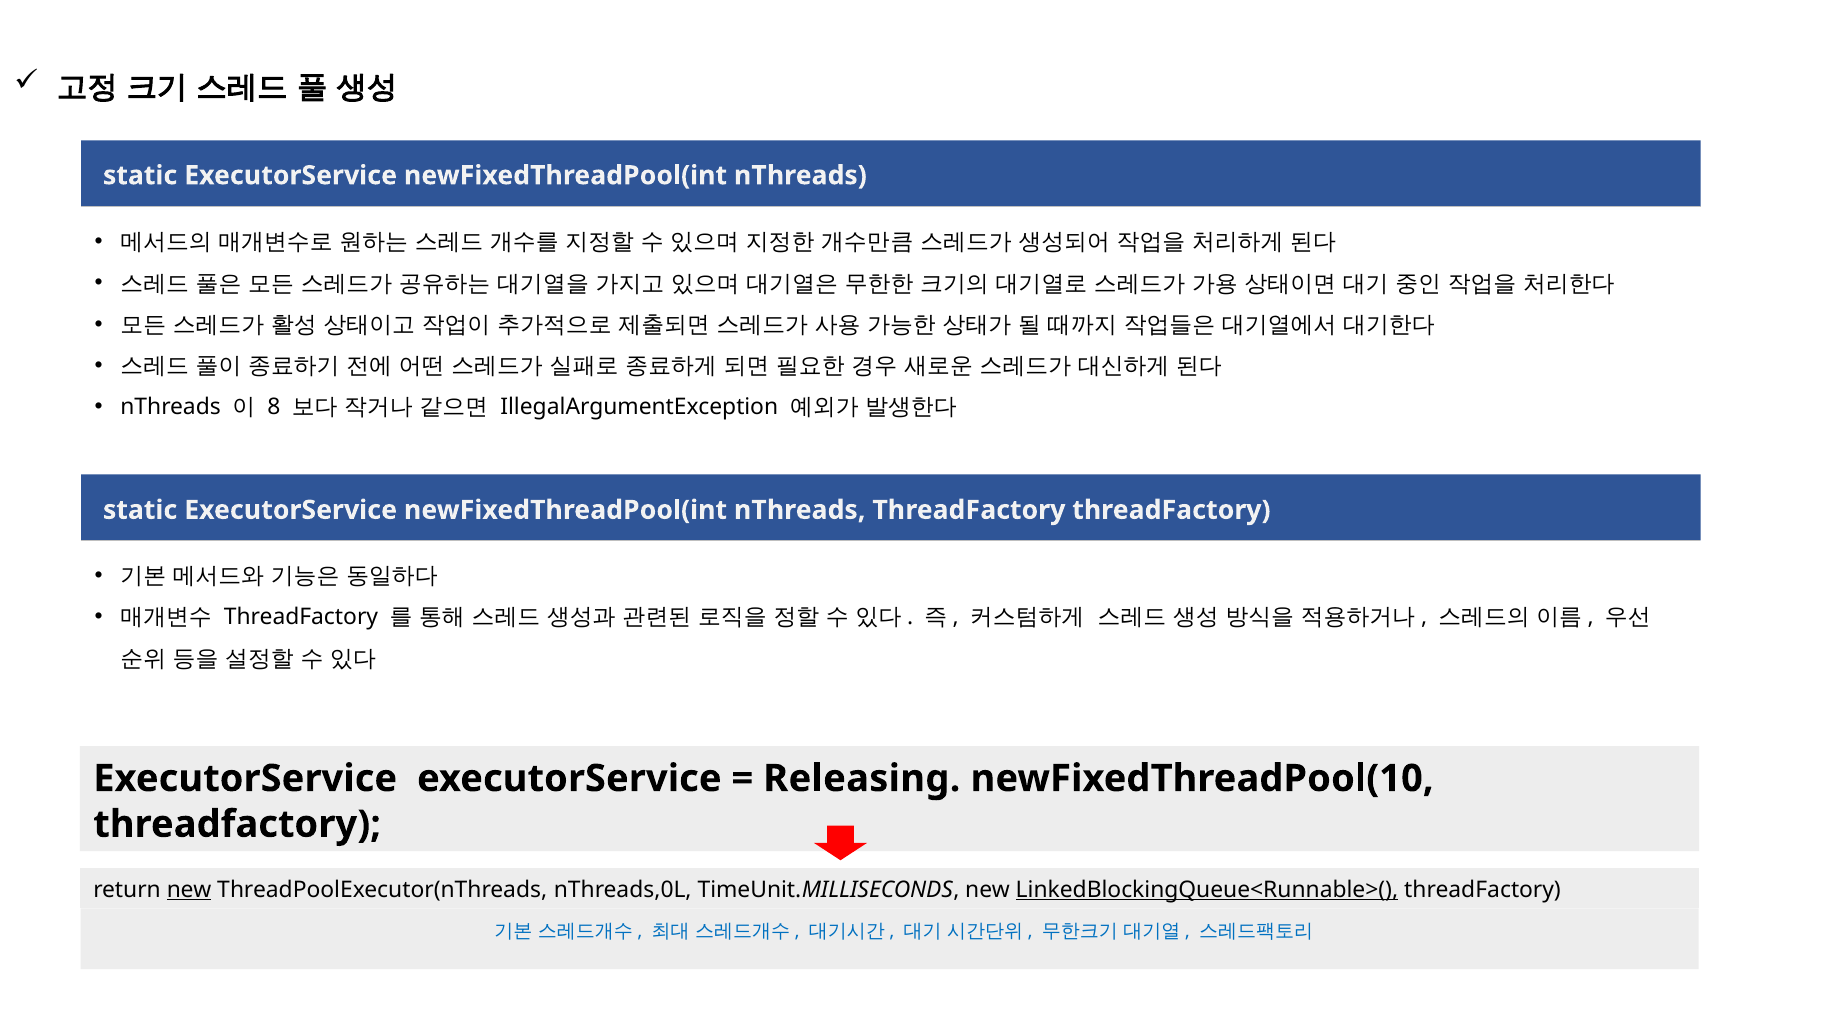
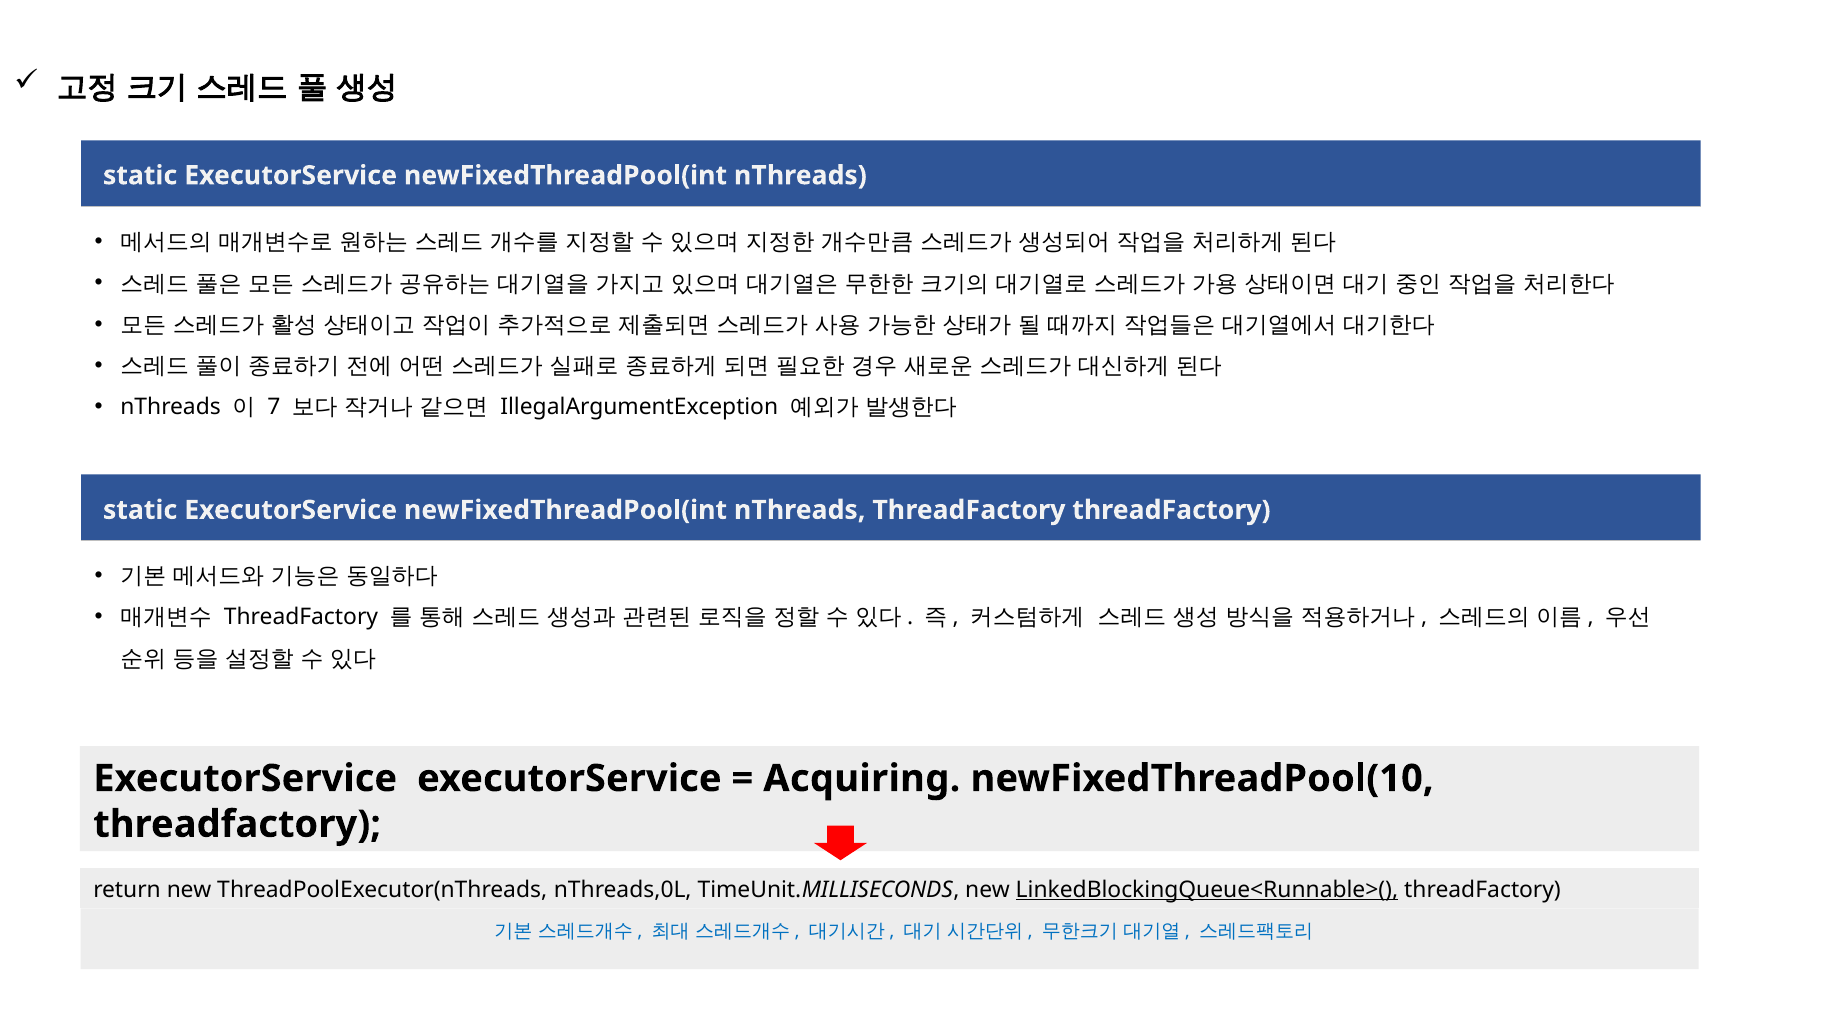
8: 8 -> 7
Releasing: Releasing -> Acquiring
new at (189, 890) underline: present -> none
